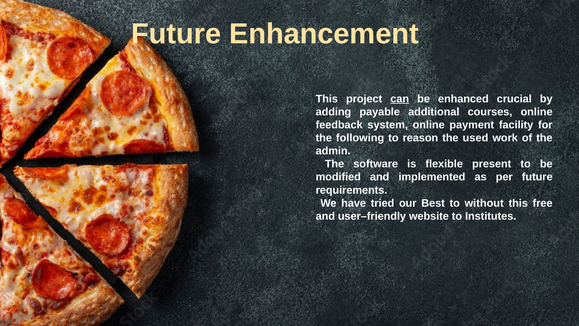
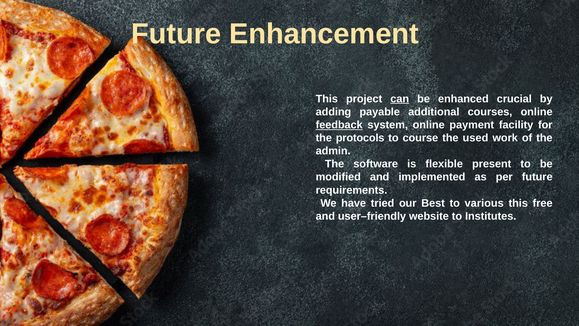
feedback underline: none -> present
following: following -> protocols
reason: reason -> course
without: without -> various
